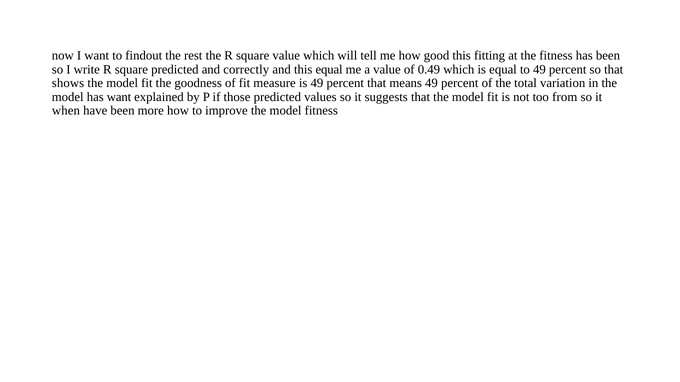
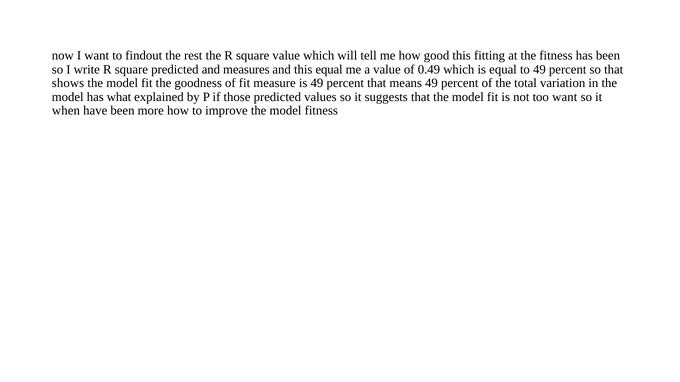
correctly: correctly -> measures
has want: want -> what
too from: from -> want
